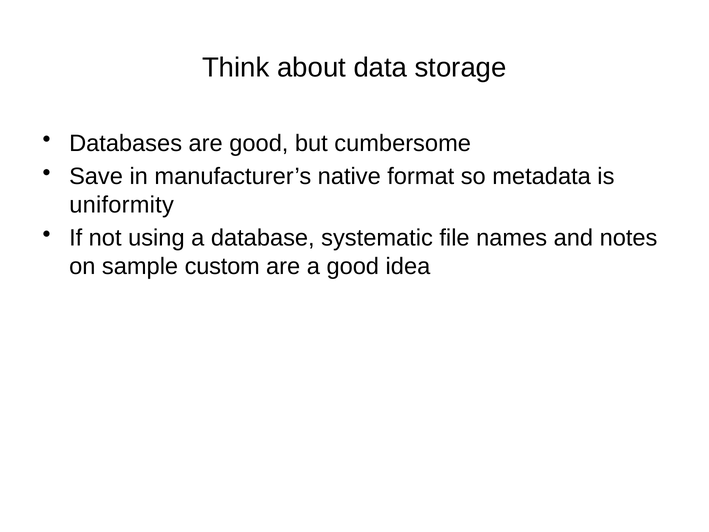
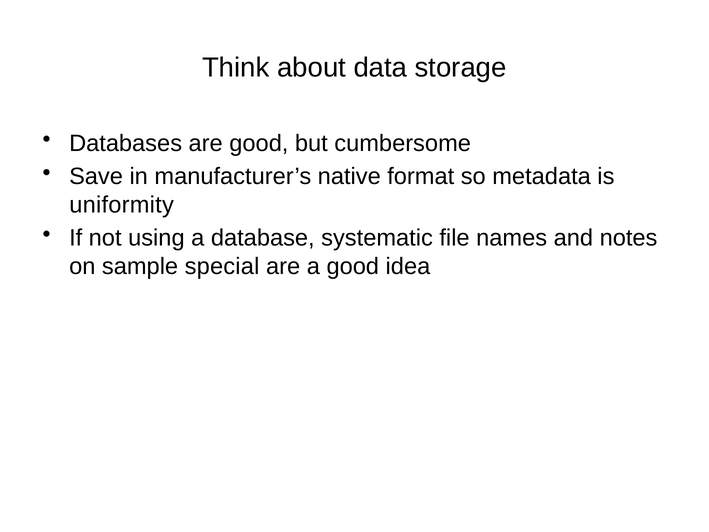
custom: custom -> special
